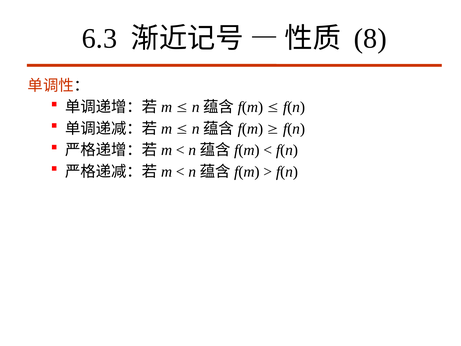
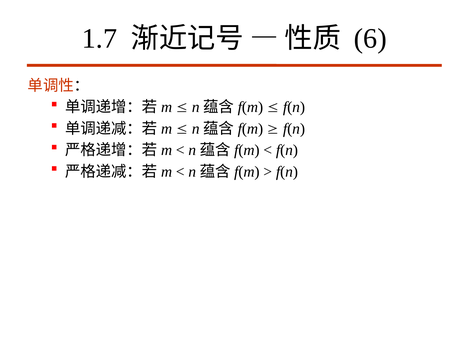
6.3: 6.3 -> 1.7
8: 8 -> 6
